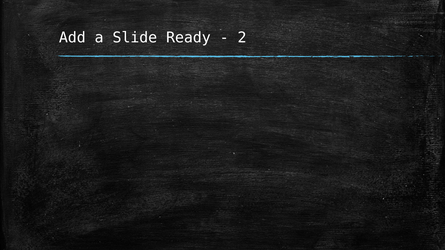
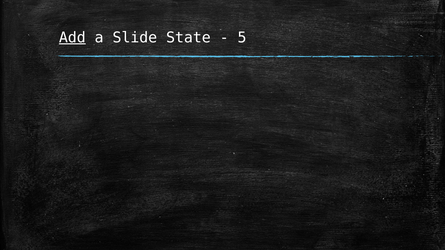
Add underline: none -> present
Ready: Ready -> State
2: 2 -> 5
